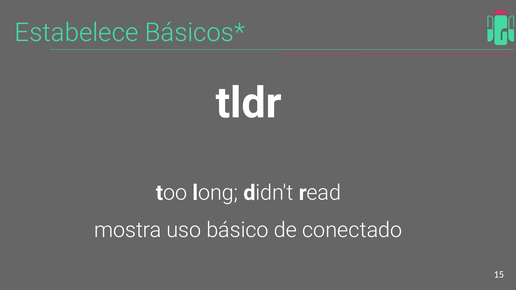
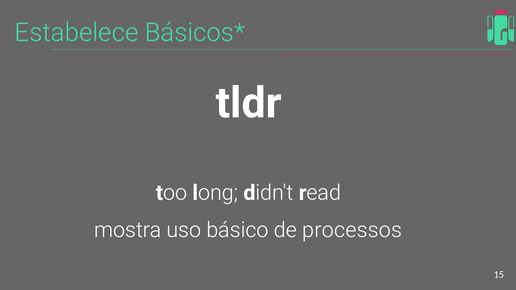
conectado: conectado -> processos
